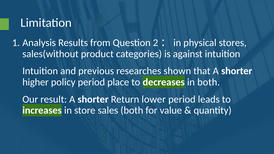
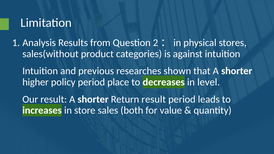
in both: both -> level
Return lower: lower -> result
